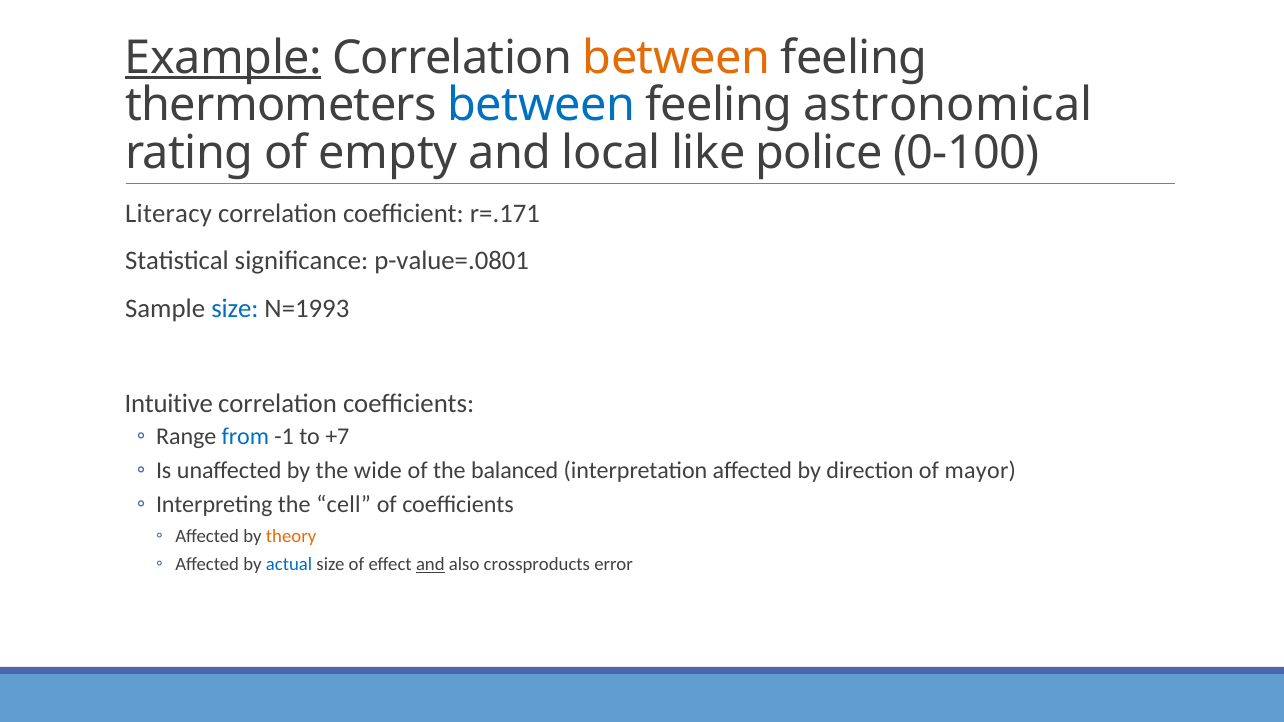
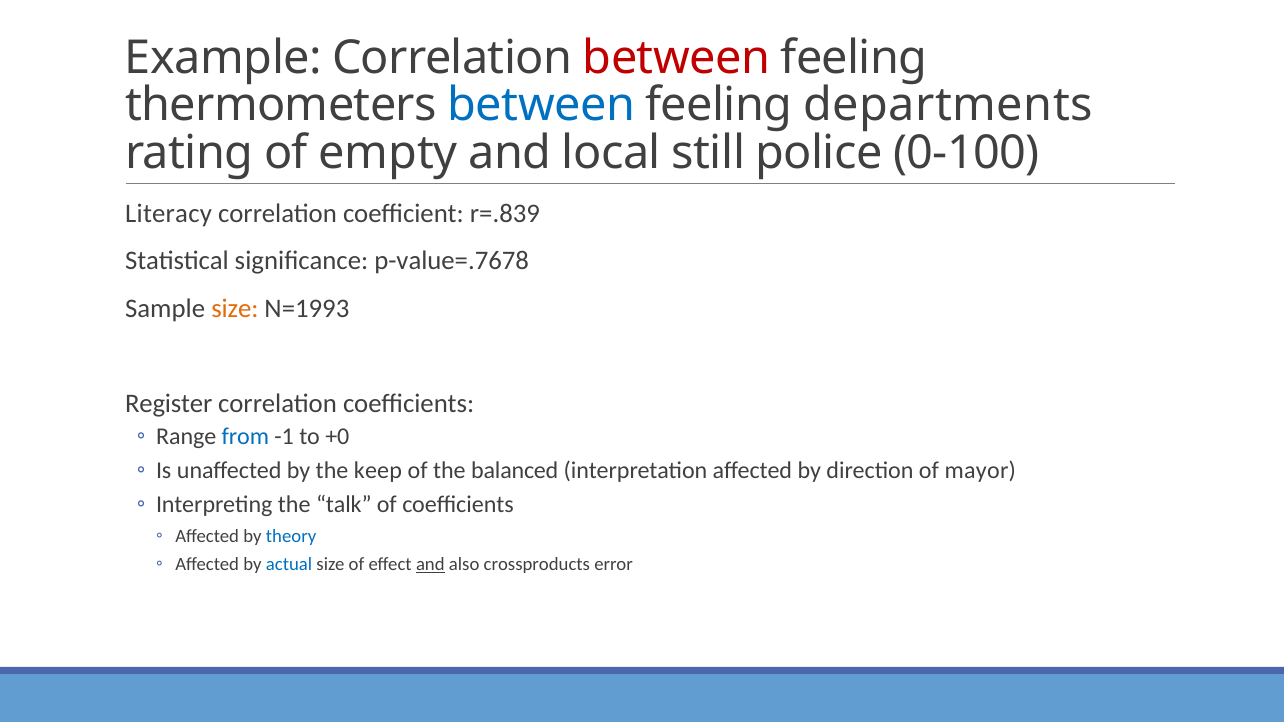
Example underline: present -> none
between at (677, 58) colour: orange -> red
astronomical: astronomical -> departments
like: like -> still
r=.171: r=.171 -> r=.839
p-value=.0801: p-value=.0801 -> p-value=.7678
size at (235, 309) colour: blue -> orange
Intuitive: Intuitive -> Register
+7: +7 -> +0
wide: wide -> keep
cell: cell -> talk
theory colour: orange -> blue
